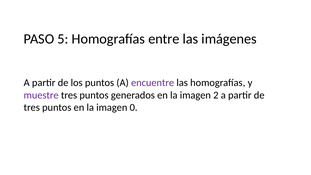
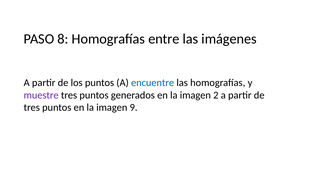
5: 5 -> 8
encuentre colour: purple -> blue
0: 0 -> 9
